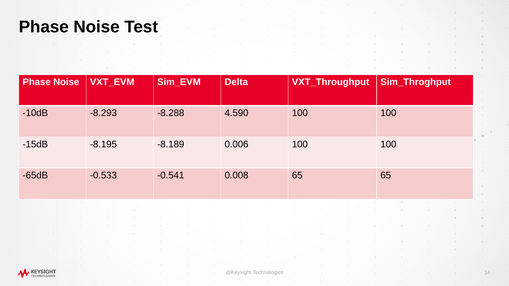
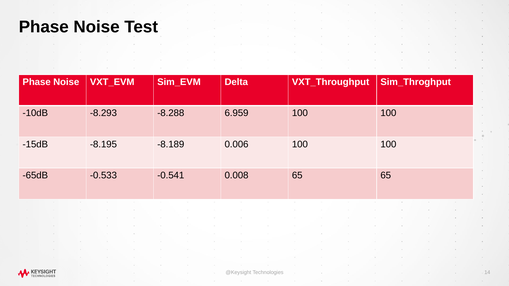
4.590: 4.590 -> 6.959
